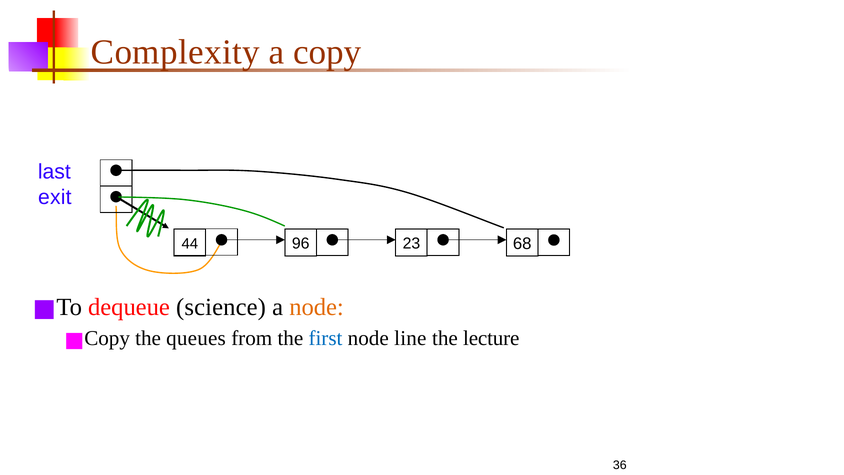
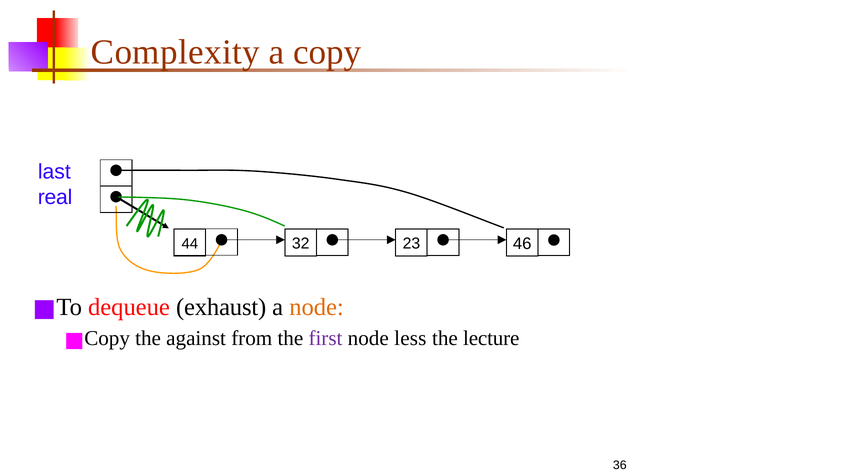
exit: exit -> real
96: 96 -> 32
68: 68 -> 46
science: science -> exhaust
queues: queues -> against
first colour: blue -> purple
line: line -> less
